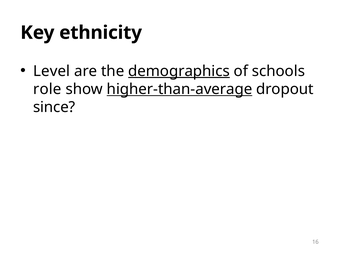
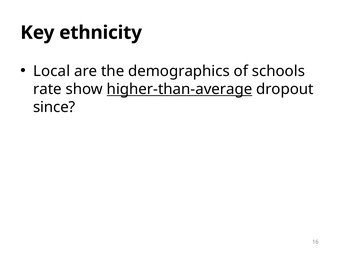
Level: Level -> Local
demographics underline: present -> none
role: role -> rate
